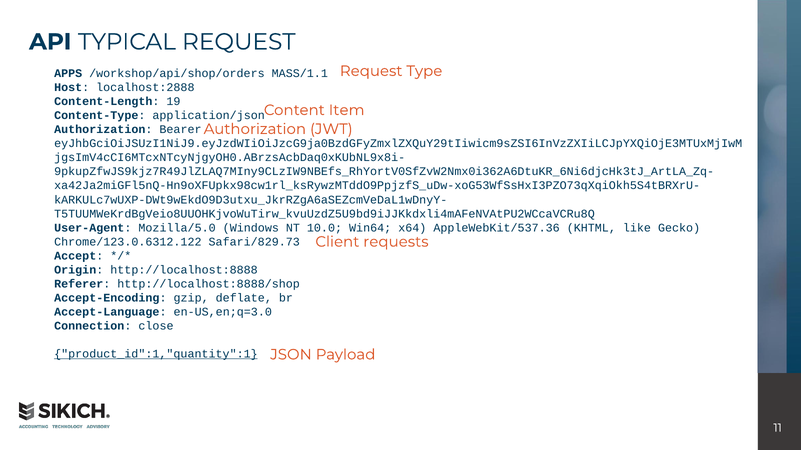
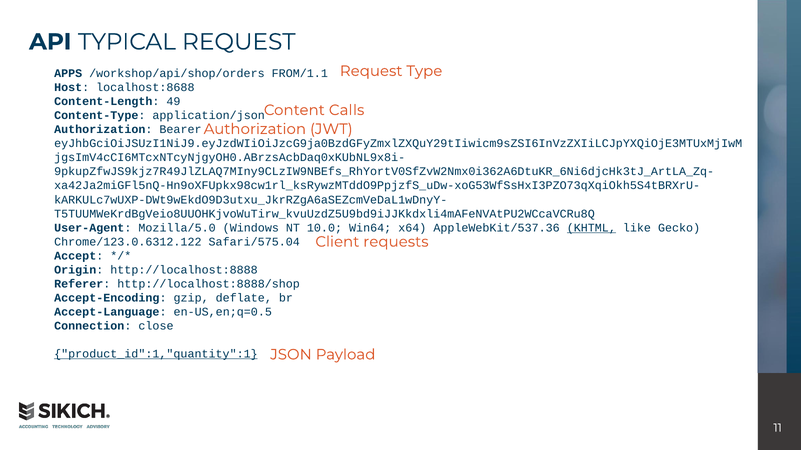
MASS/1.1: MASS/1.1 -> FROM/1.1
localhost:2888: localhost:2888 -> localhost:8688
19: 19 -> 49
Item: Item -> Calls
KHTML underline: none -> present
Safari/829.73: Safari/829.73 -> Safari/575.04
en-US,en;q=3.0: en-US,en;q=3.0 -> en-US,en;q=0.5
